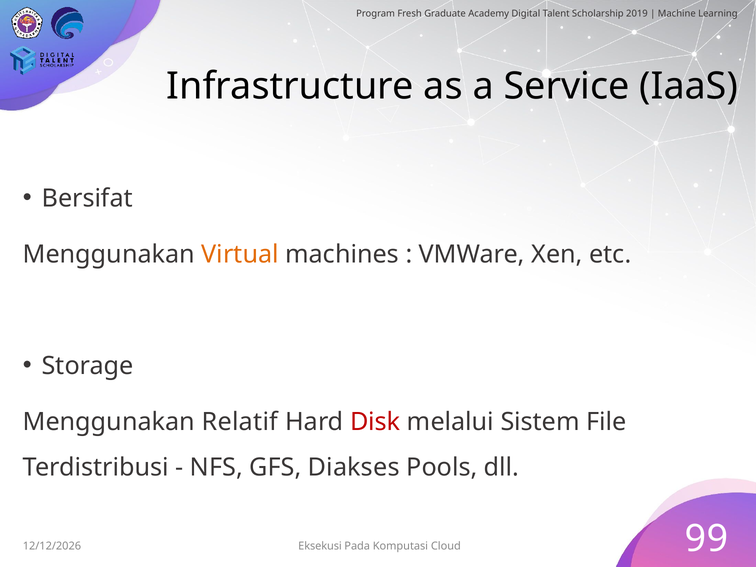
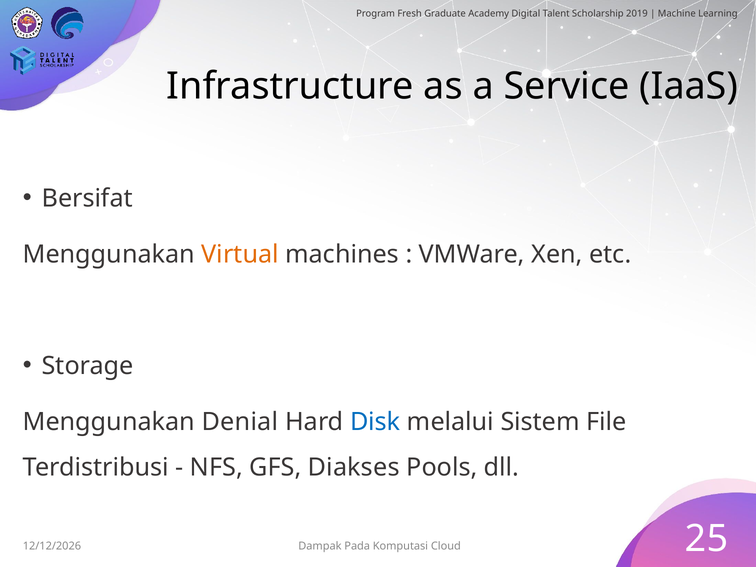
Relatif: Relatif -> Denial
Disk colour: red -> blue
Eksekusi: Eksekusi -> Dampak
99: 99 -> 25
